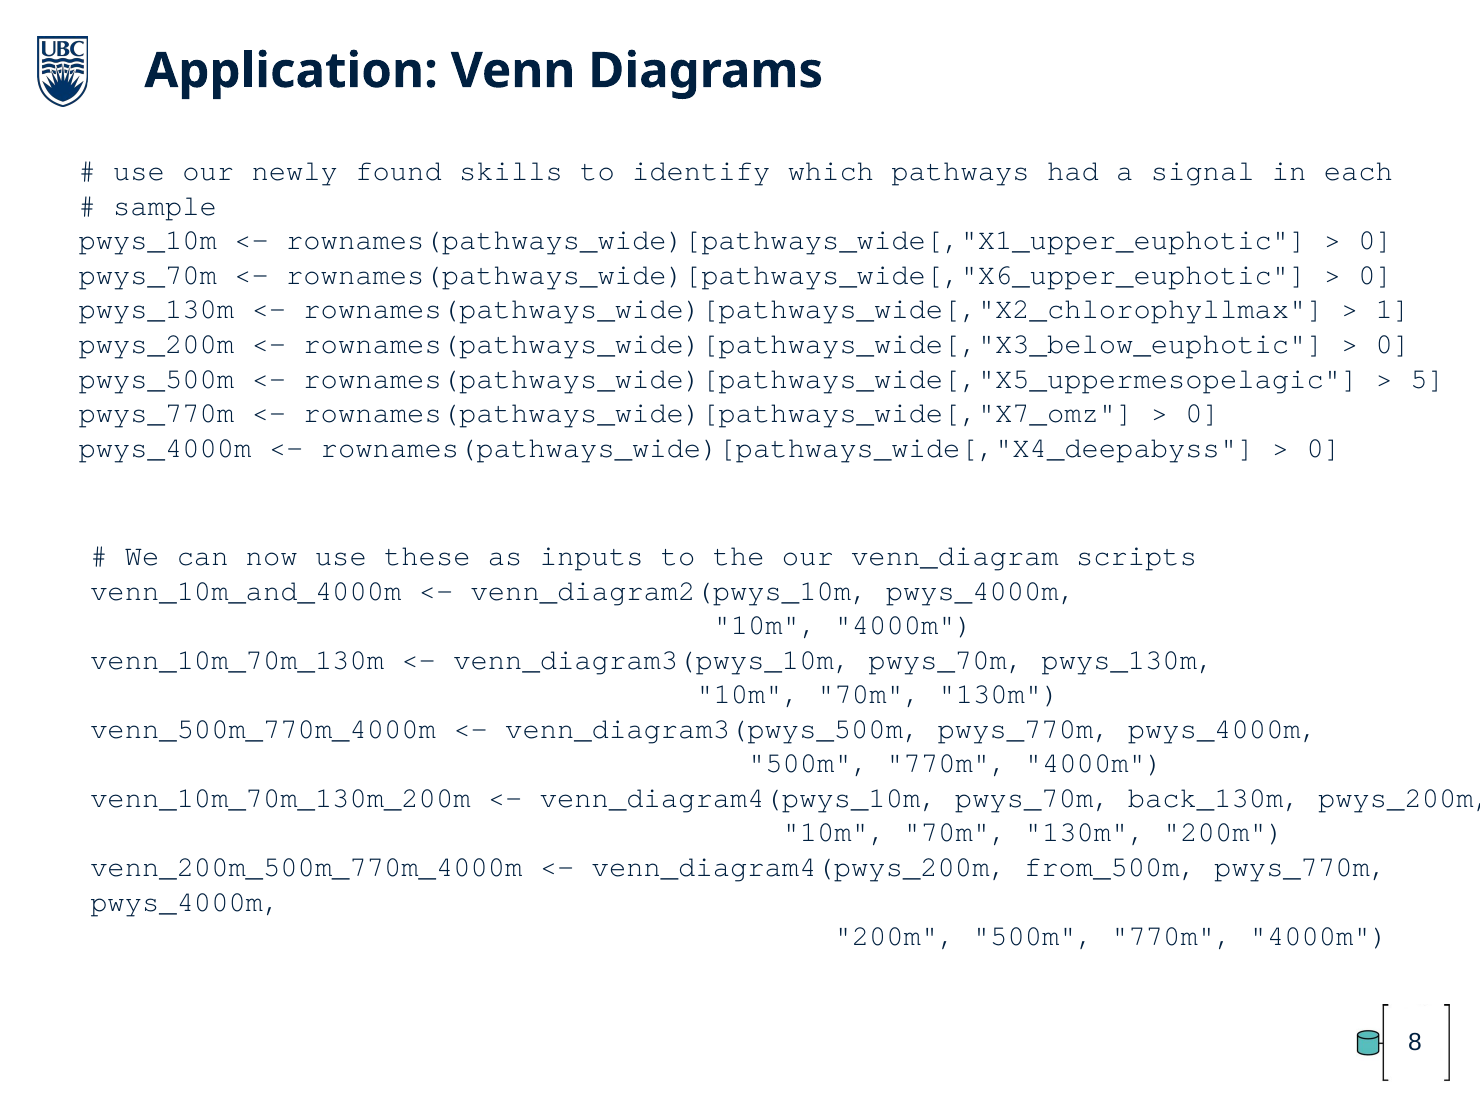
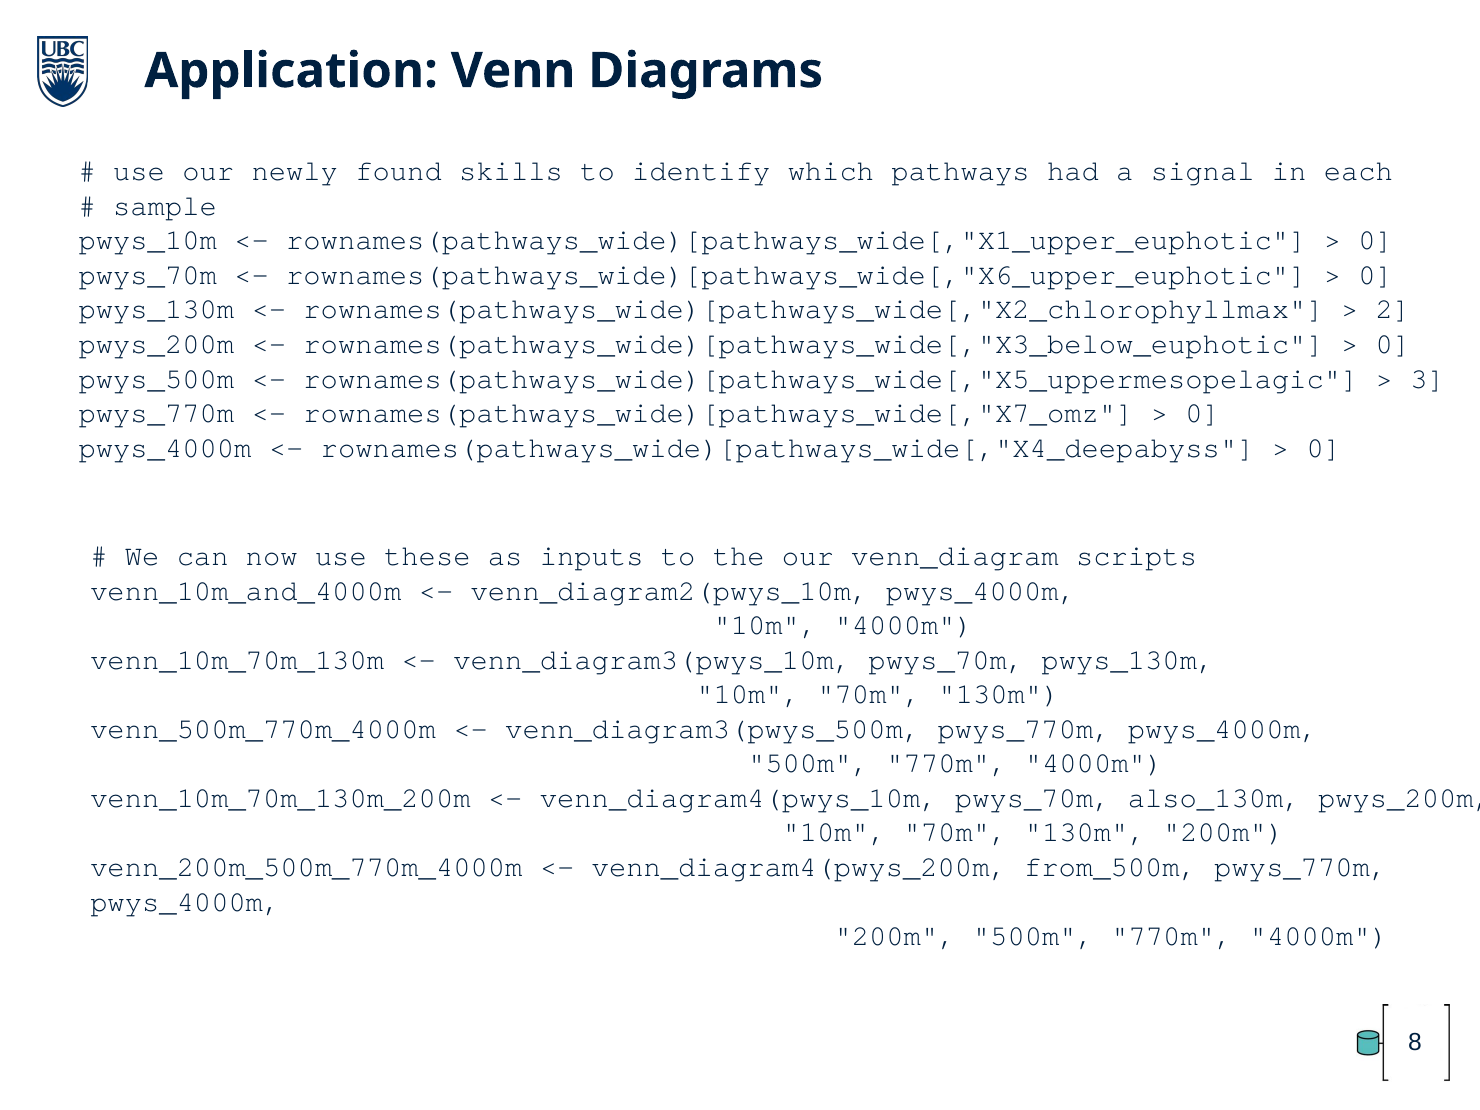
1: 1 -> 2
5: 5 -> 3
back_130m: back_130m -> also_130m
